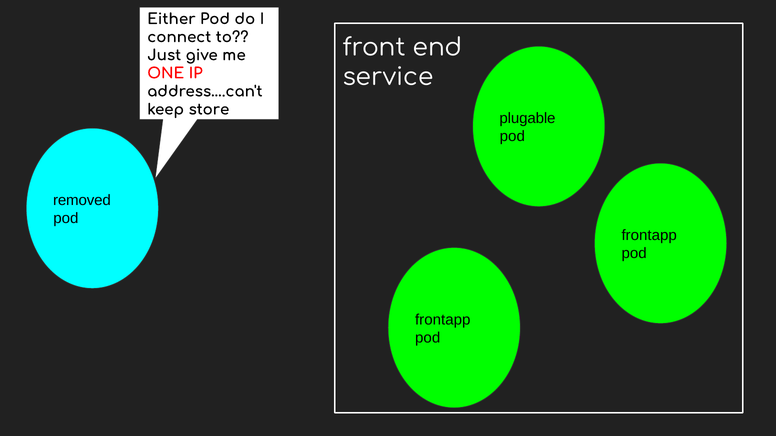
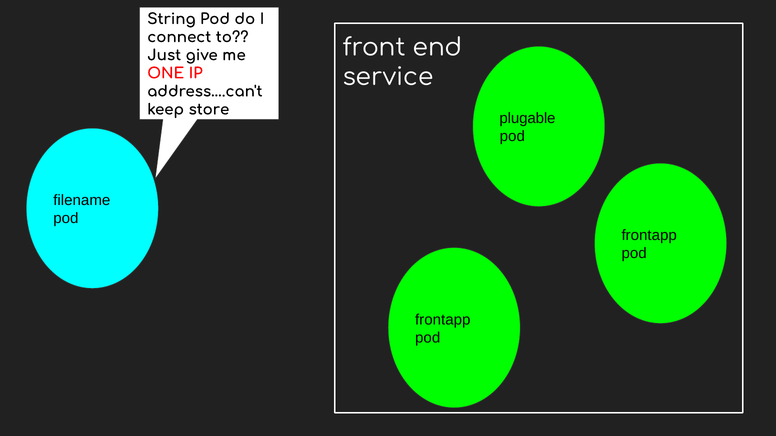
Either: Either -> String
removed: removed -> filename
